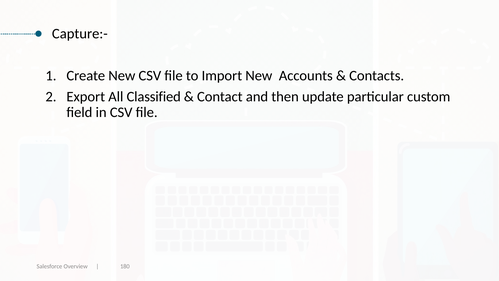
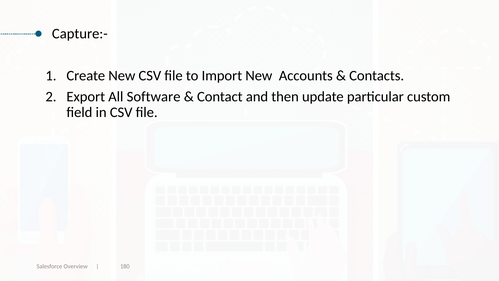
Classified: Classified -> Software
